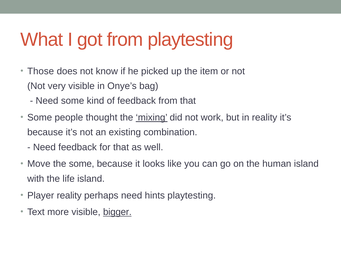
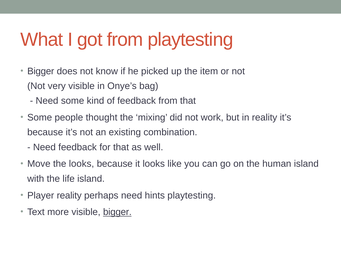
Those at (41, 71): Those -> Bigger
mixing underline: present -> none
the some: some -> looks
